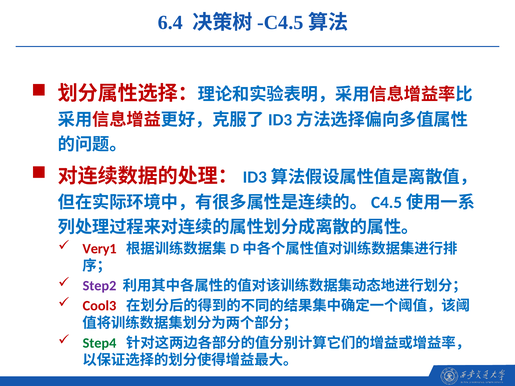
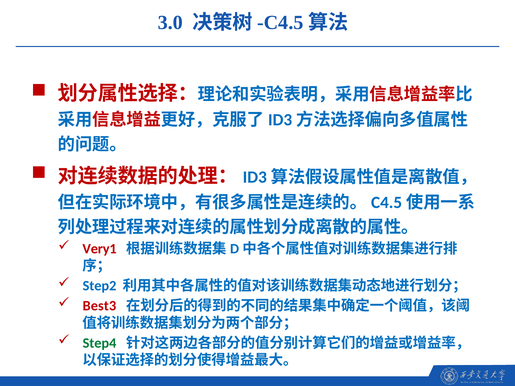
6.4: 6.4 -> 3.0
Step2 colour: purple -> blue
Cool3: Cool3 -> Best3
